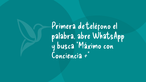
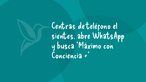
Primera: Primera -> Centras
palabra: palabra -> sientes
